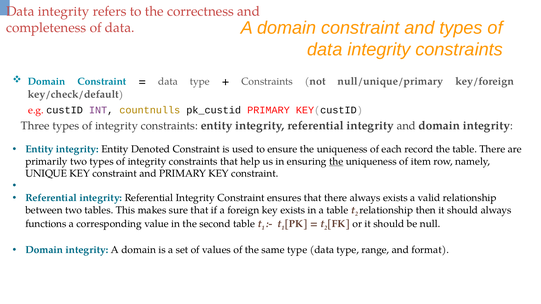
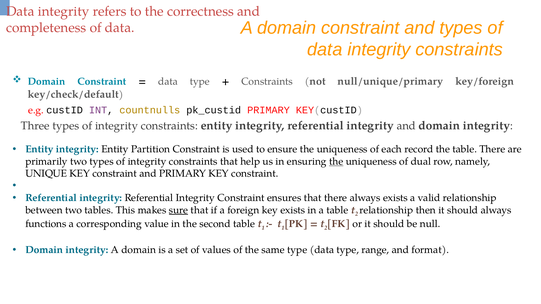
Denoted: Denoted -> Partition
item: item -> dual
sure underline: none -> present
